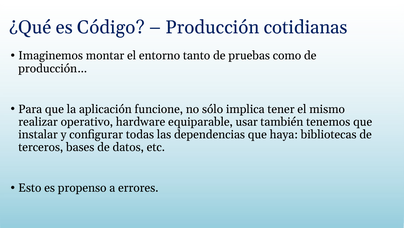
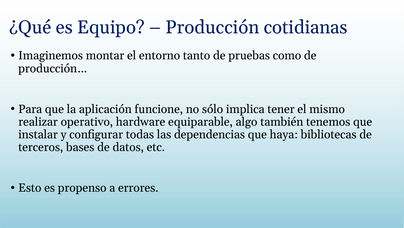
Código: Código -> Equipo
usar: usar -> algo
